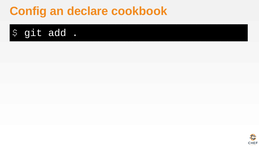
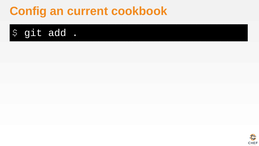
declare: declare -> current
